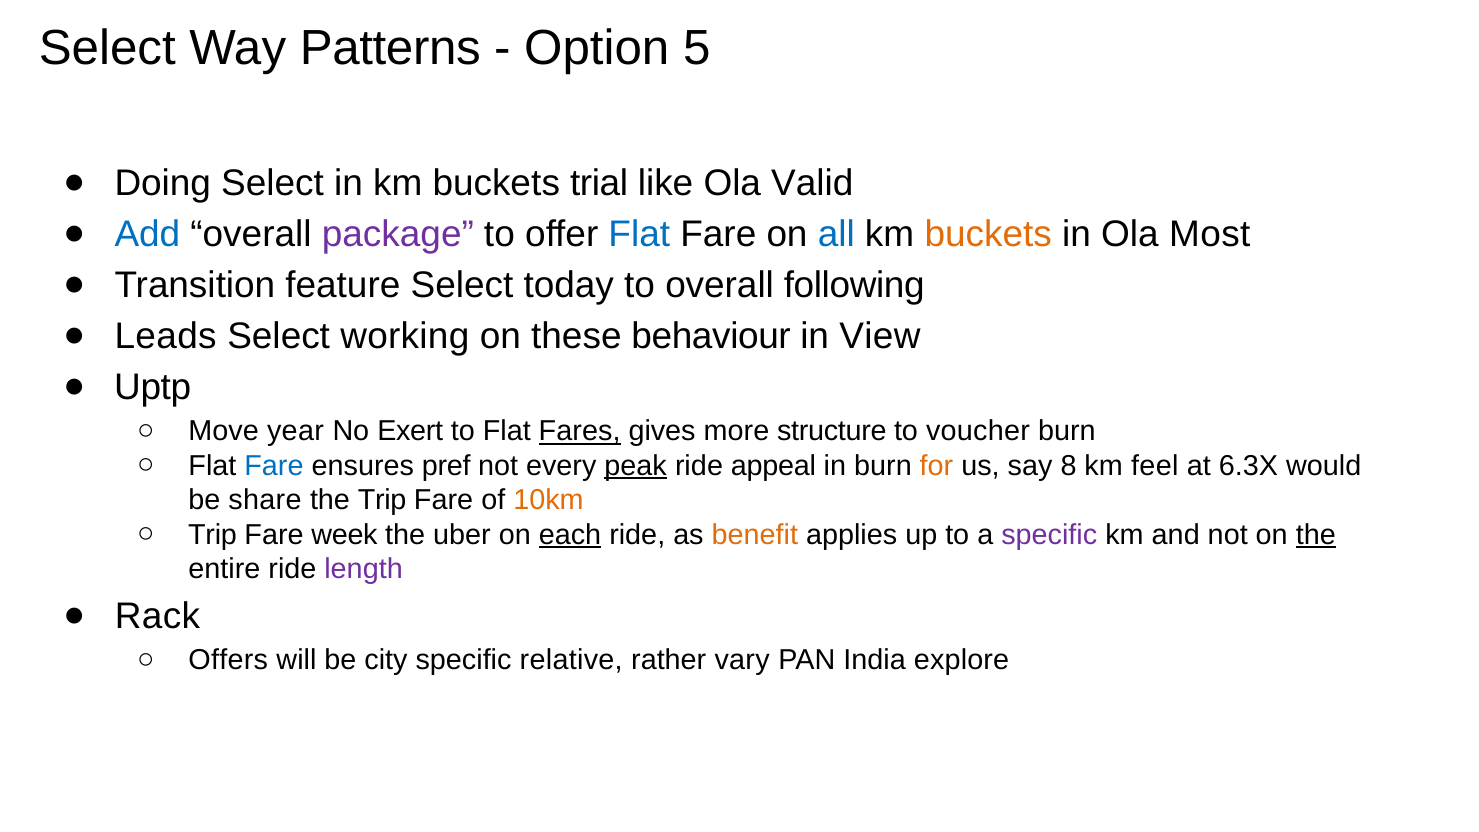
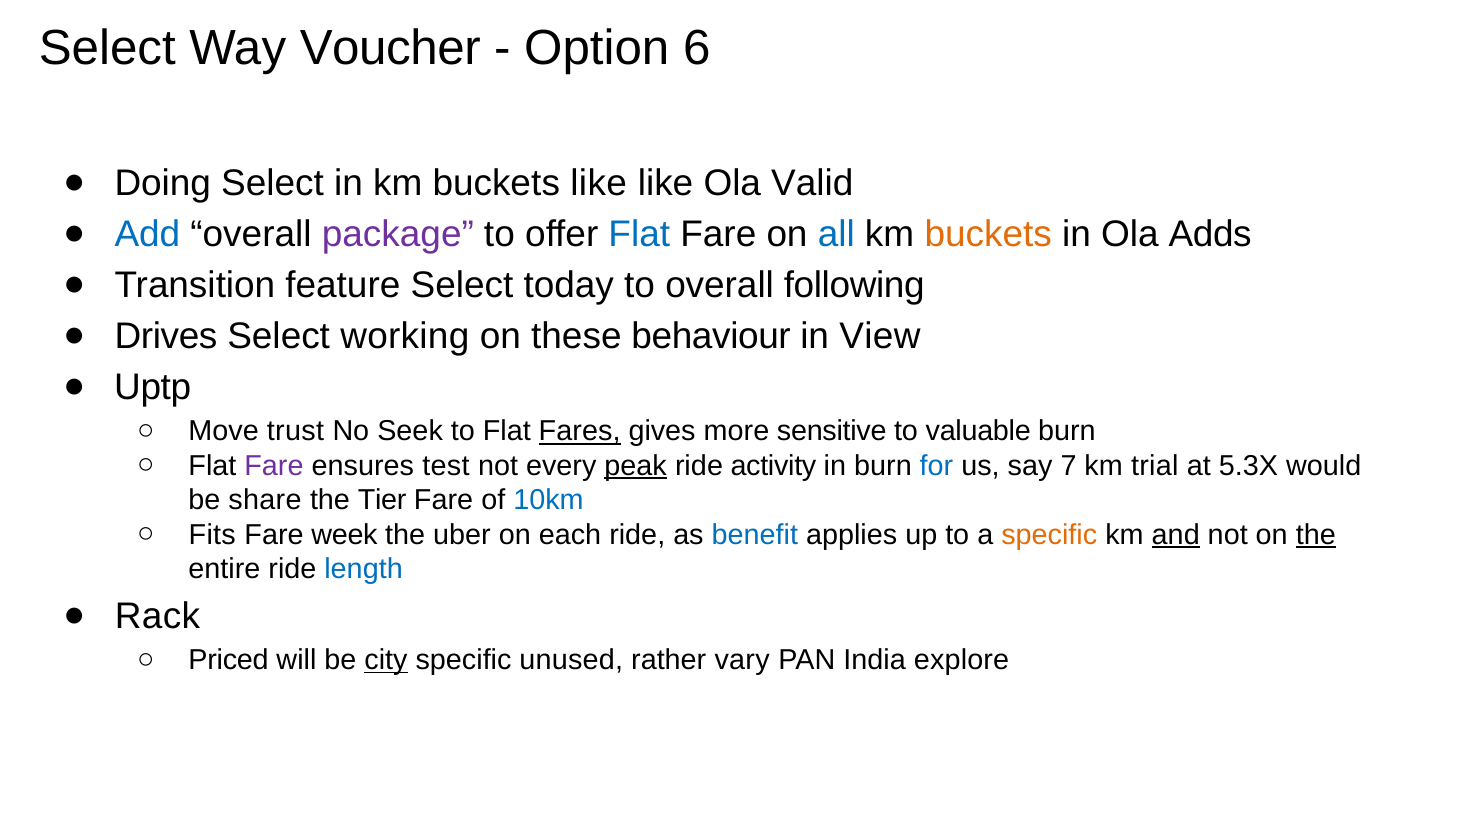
Patterns: Patterns -> Voucher
5: 5 -> 6
buckets trial: trial -> like
Most: Most -> Adds
Leads: Leads -> Drives
year: year -> trust
Exert: Exert -> Seek
structure: structure -> sensitive
voucher: voucher -> valuable
Fare at (274, 466) colour: blue -> purple
pref: pref -> test
appeal: appeal -> activity
for colour: orange -> blue
8: 8 -> 7
feel: feel -> trial
6.3X: 6.3X -> 5.3X
the Trip: Trip -> Tier
10km colour: orange -> blue
Trip at (213, 535): Trip -> Fits
each underline: present -> none
benefit colour: orange -> blue
specific at (1049, 535) colour: purple -> orange
and underline: none -> present
length colour: purple -> blue
Offers: Offers -> Priced
city underline: none -> present
relative: relative -> unused
